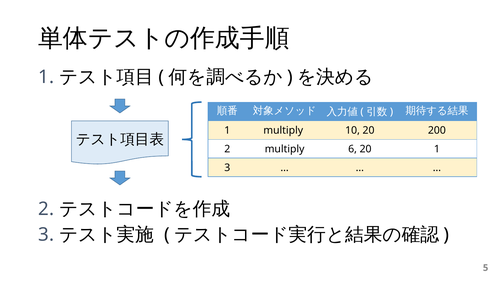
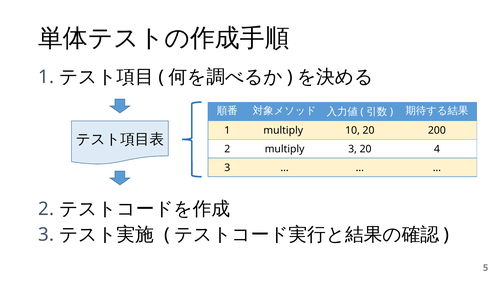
multiply 6: 6 -> 3
20 1: 1 -> 4
